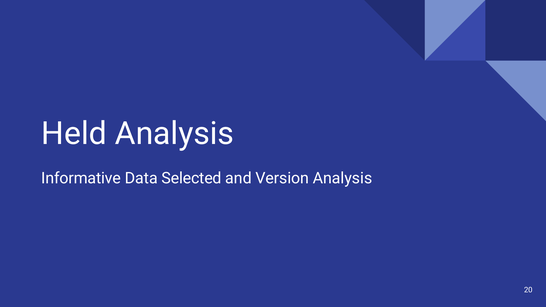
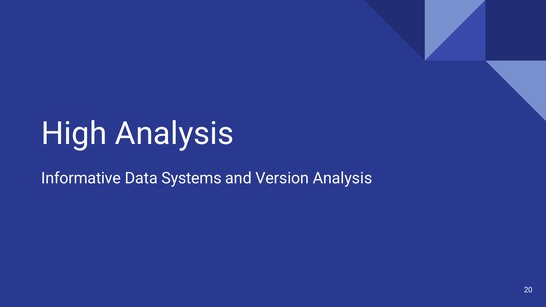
Held: Held -> High
Selected: Selected -> Systems
